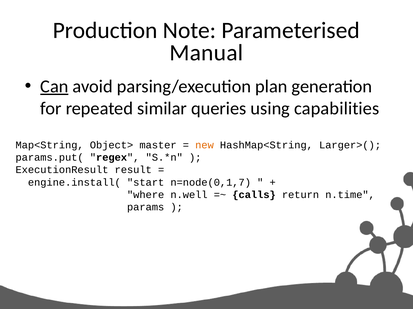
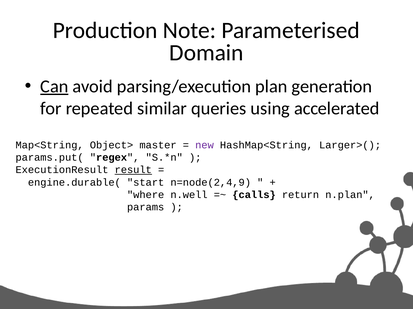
Manual: Manual -> Domain
capabilities: capabilities -> accelerated
new colour: orange -> purple
result underline: none -> present
engine.install(: engine.install( -> engine.durable(
n=node(0,1,7: n=node(0,1,7 -> n=node(2,4,9
n.time: n.time -> n.plan
